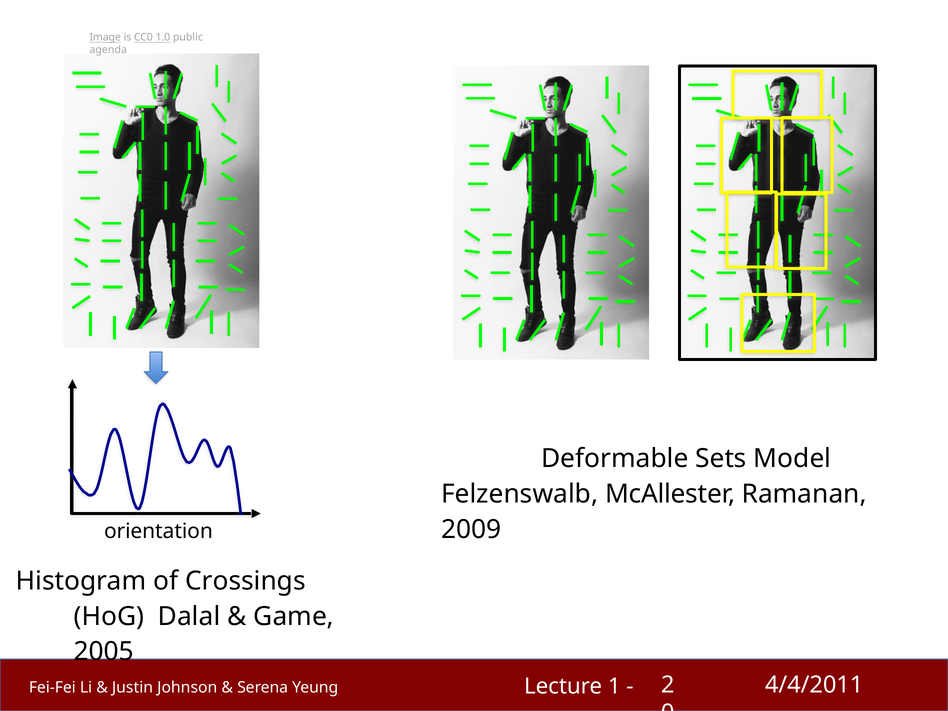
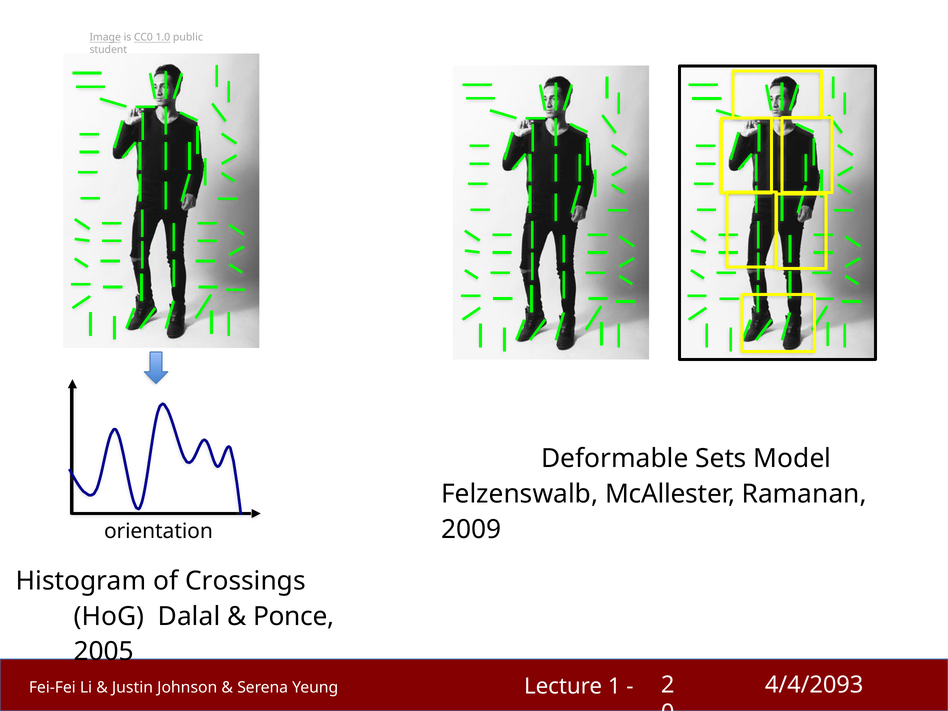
agenda: agenda -> student
Game: Game -> Ponce
4/4/2011: 4/4/2011 -> 4/4/2093
